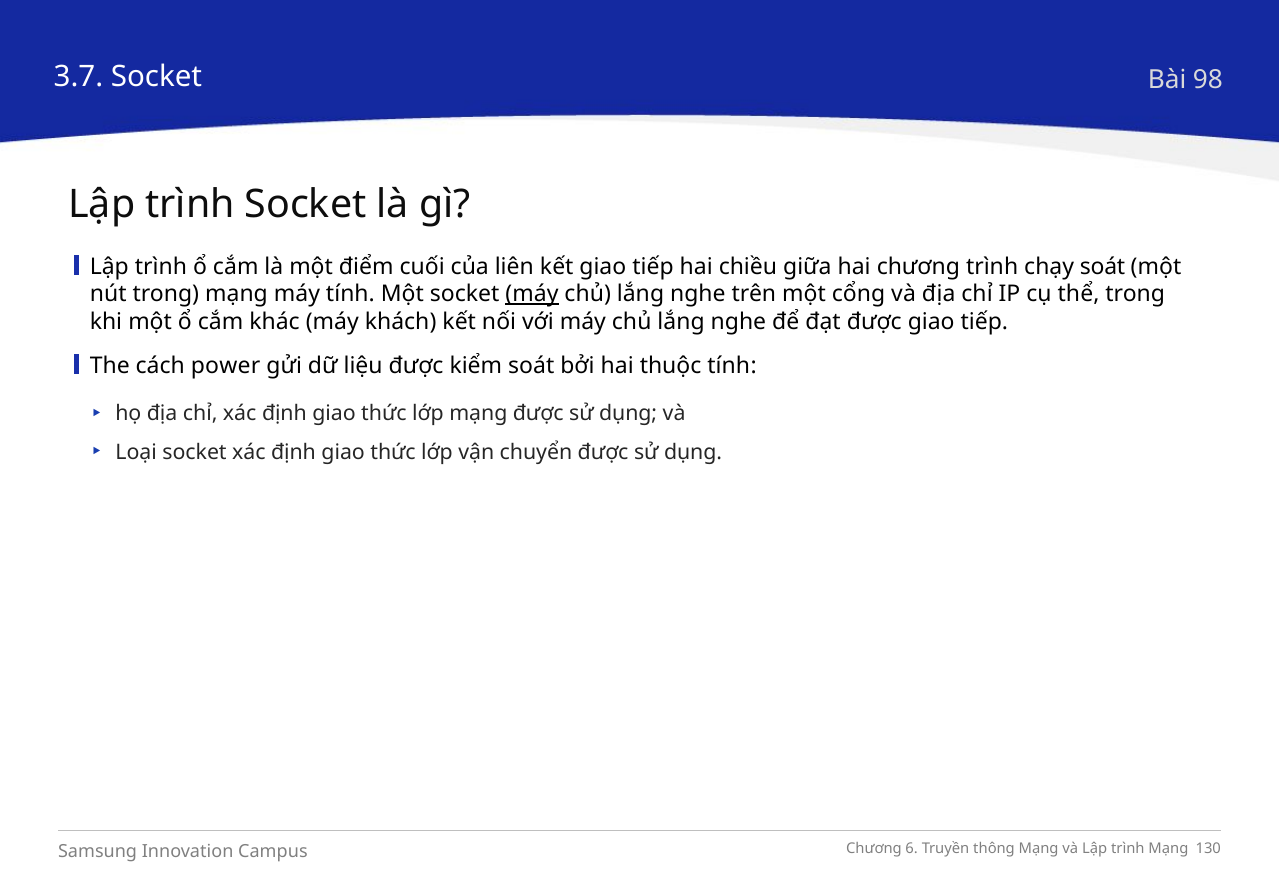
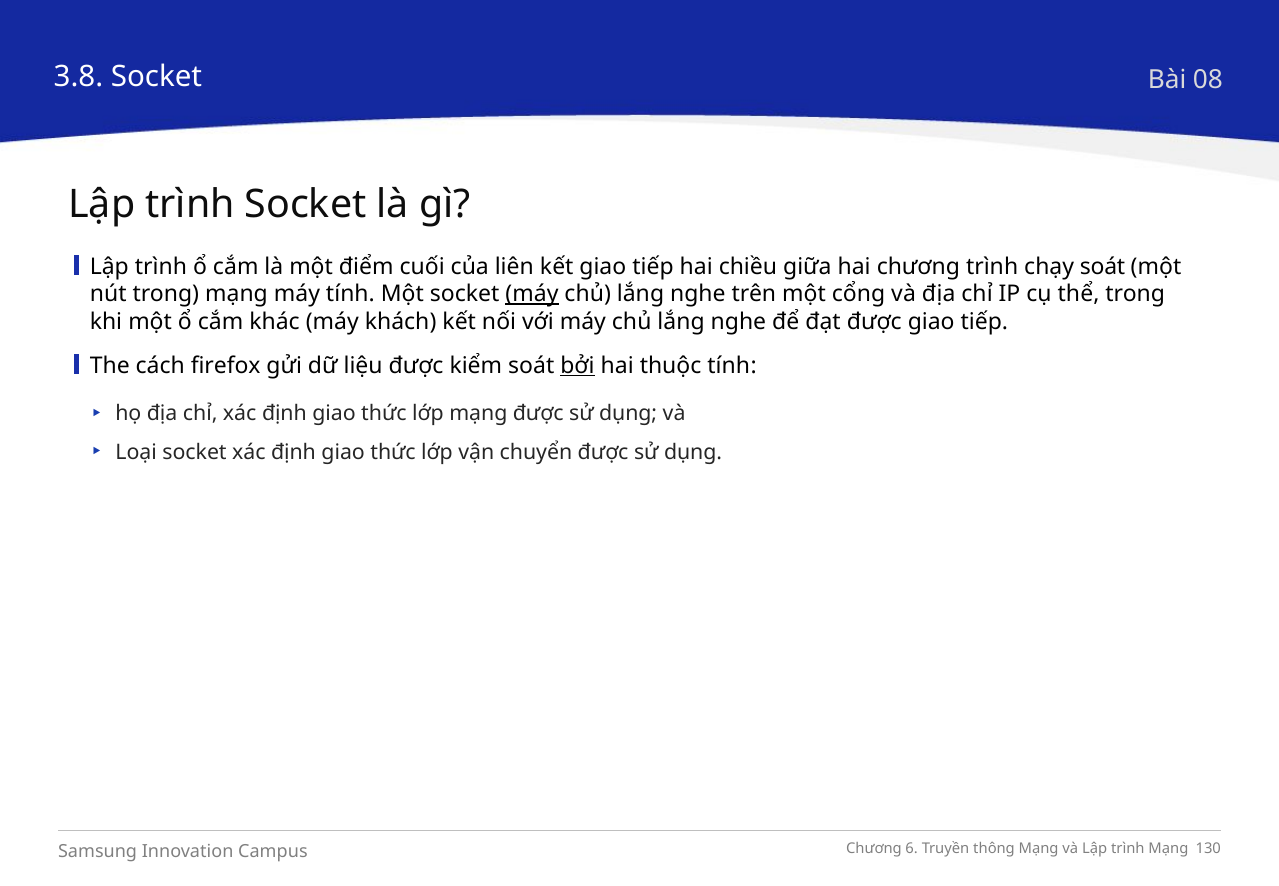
3.7: 3.7 -> 3.8
98: 98 -> 08
power: power -> firefox
bởi underline: none -> present
